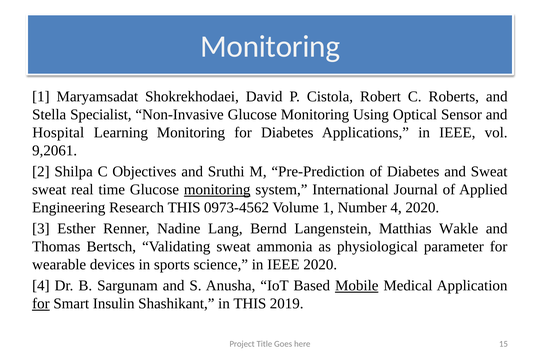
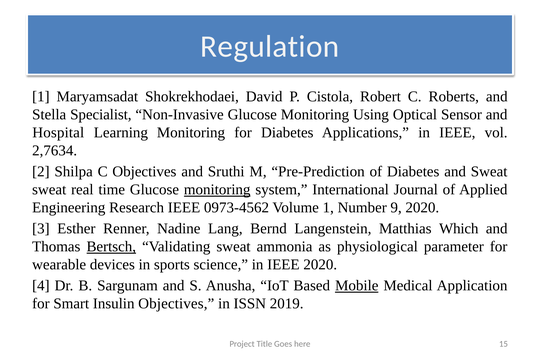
Monitoring at (270, 47): Monitoring -> Regulation
9,2061: 9,2061 -> 2,7634
Research THIS: THIS -> IEEE
Number 4: 4 -> 9
Wakle: Wakle -> Which
Bertsch underline: none -> present
for at (41, 304) underline: present -> none
Insulin Shashikant: Shashikant -> Objectives
in THIS: THIS -> ISSN
